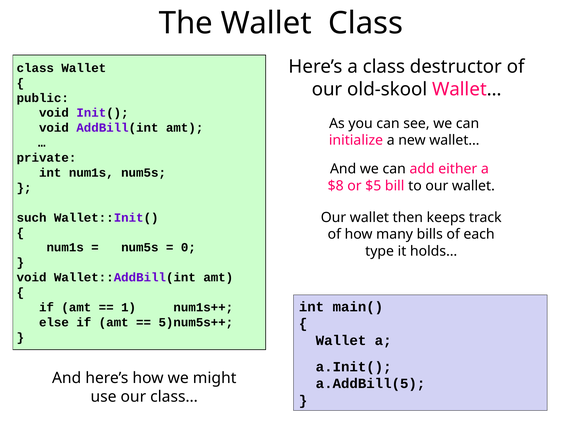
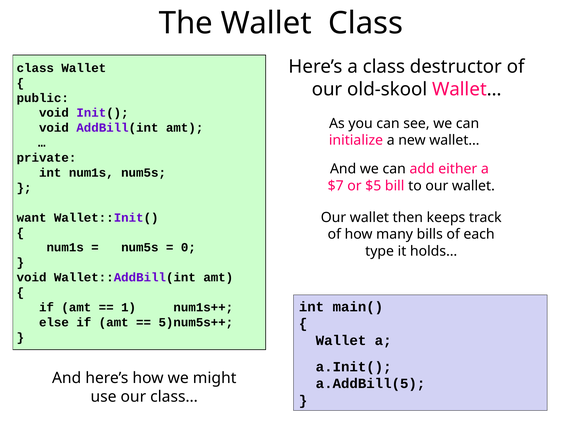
$8: $8 -> $7
such: such -> want
